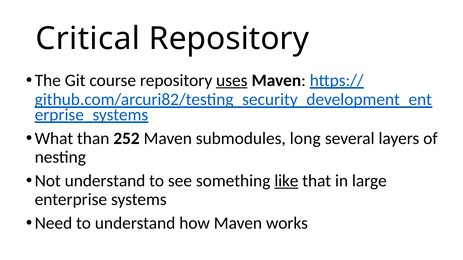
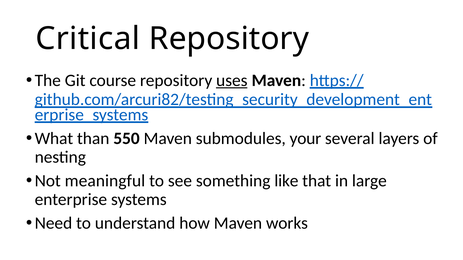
252: 252 -> 550
long: long -> your
Not understand: understand -> meaningful
like underline: present -> none
